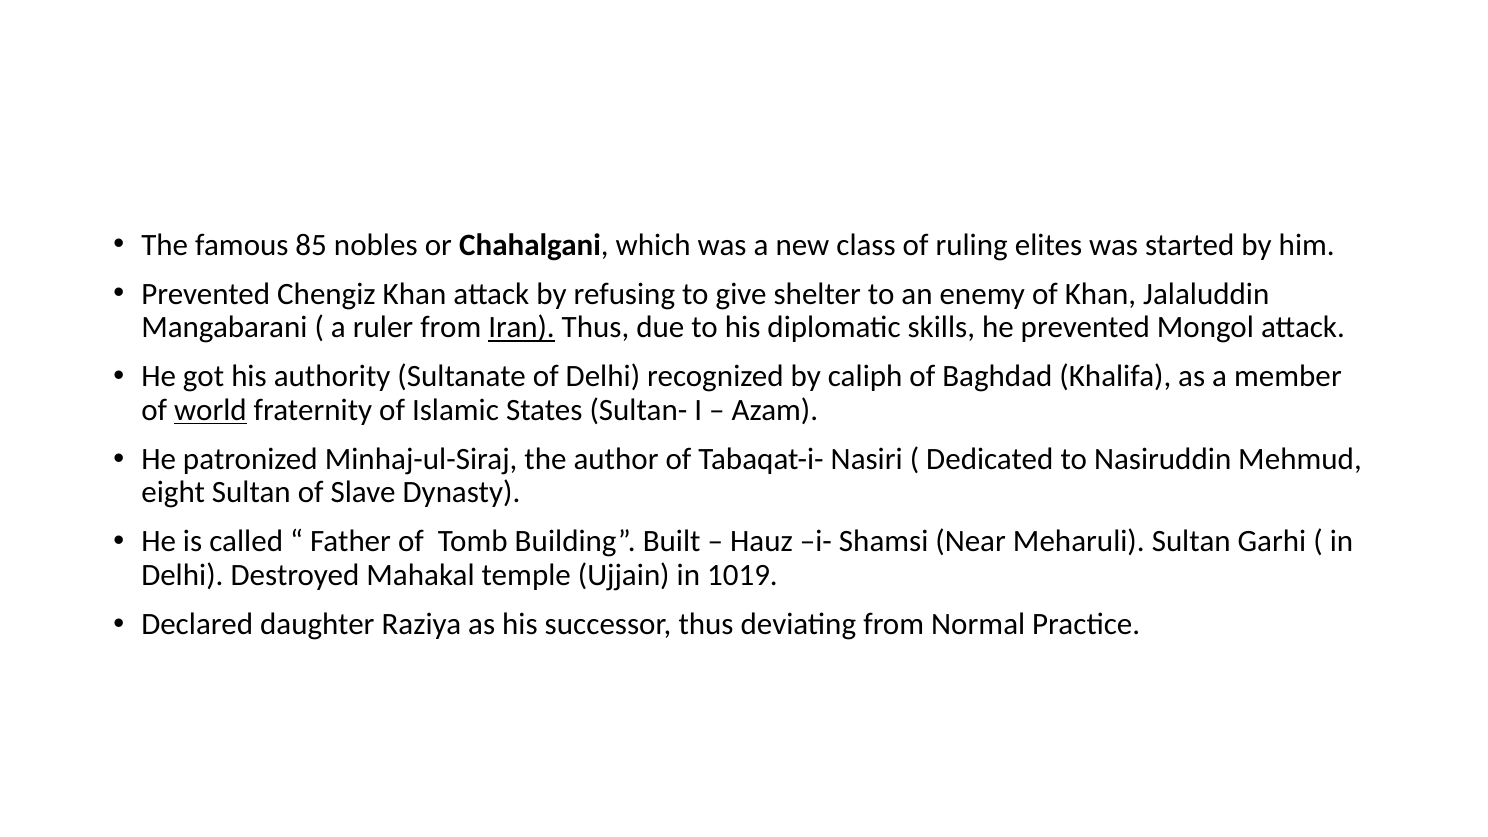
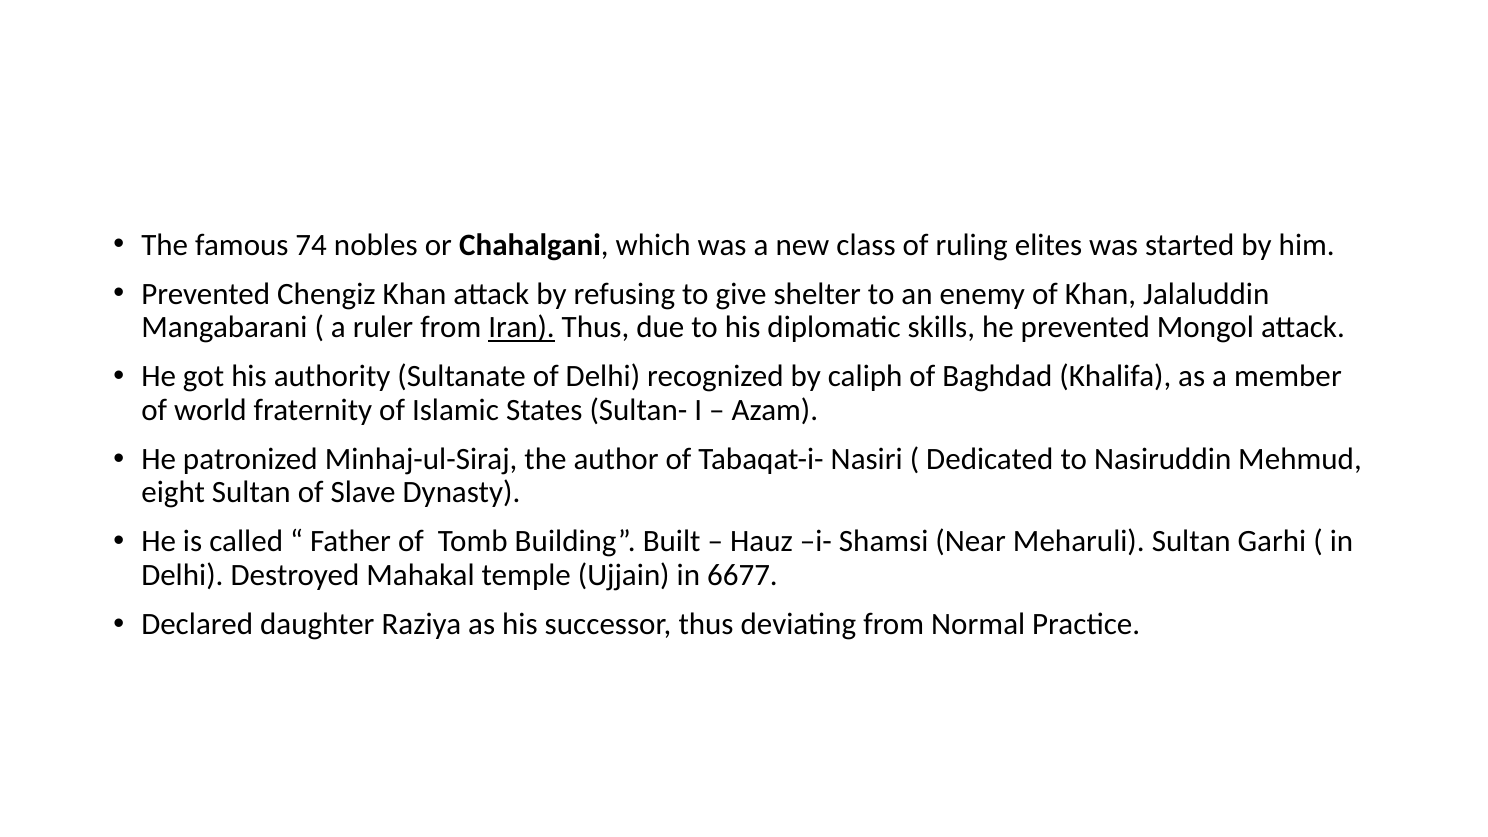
85: 85 -> 74
world underline: present -> none
1019: 1019 -> 6677
